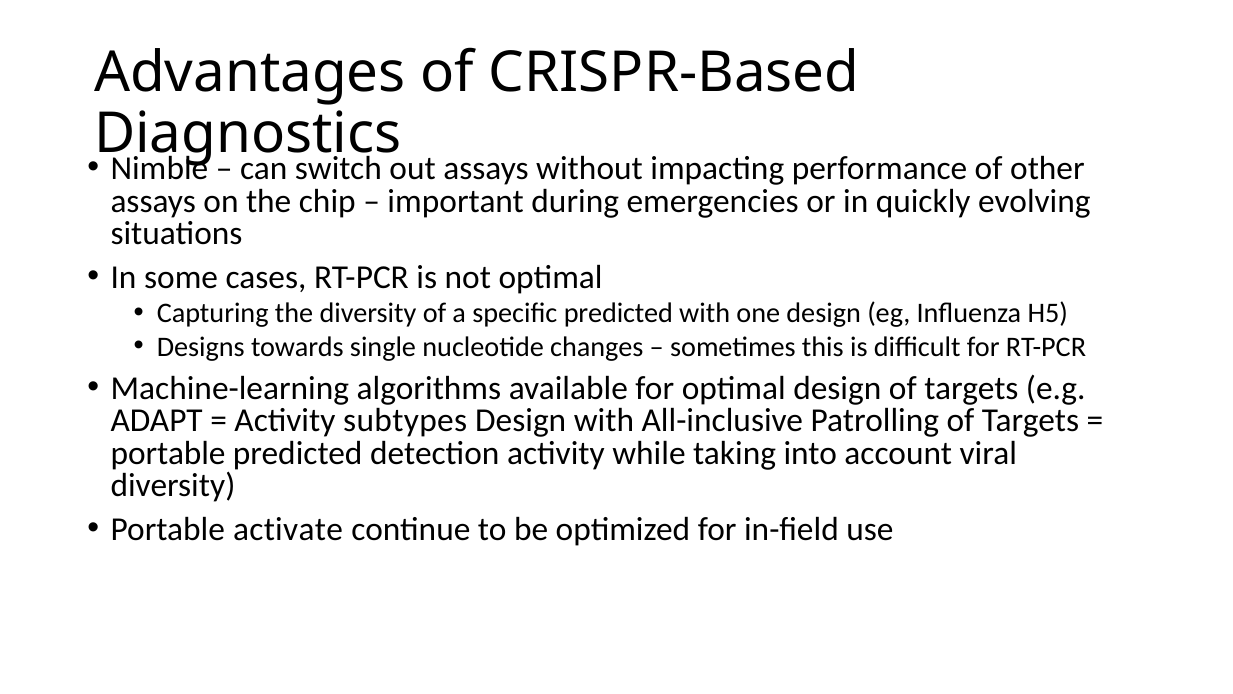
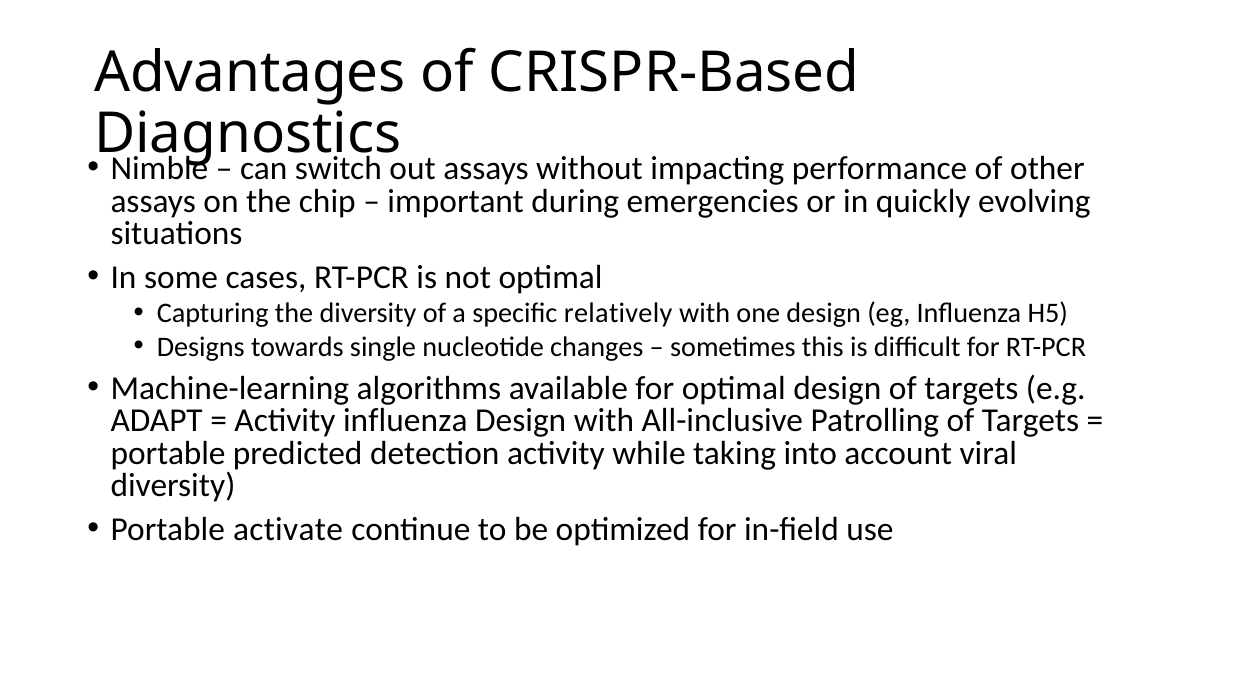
specific predicted: predicted -> relatively
Activity subtypes: subtypes -> influenza
